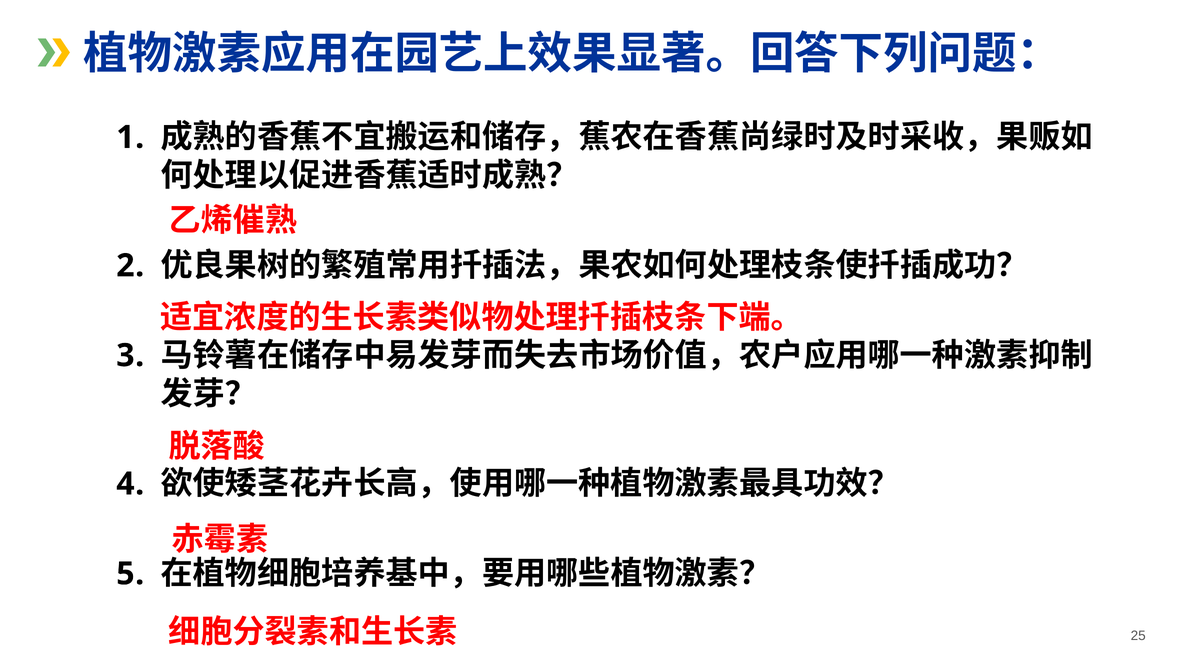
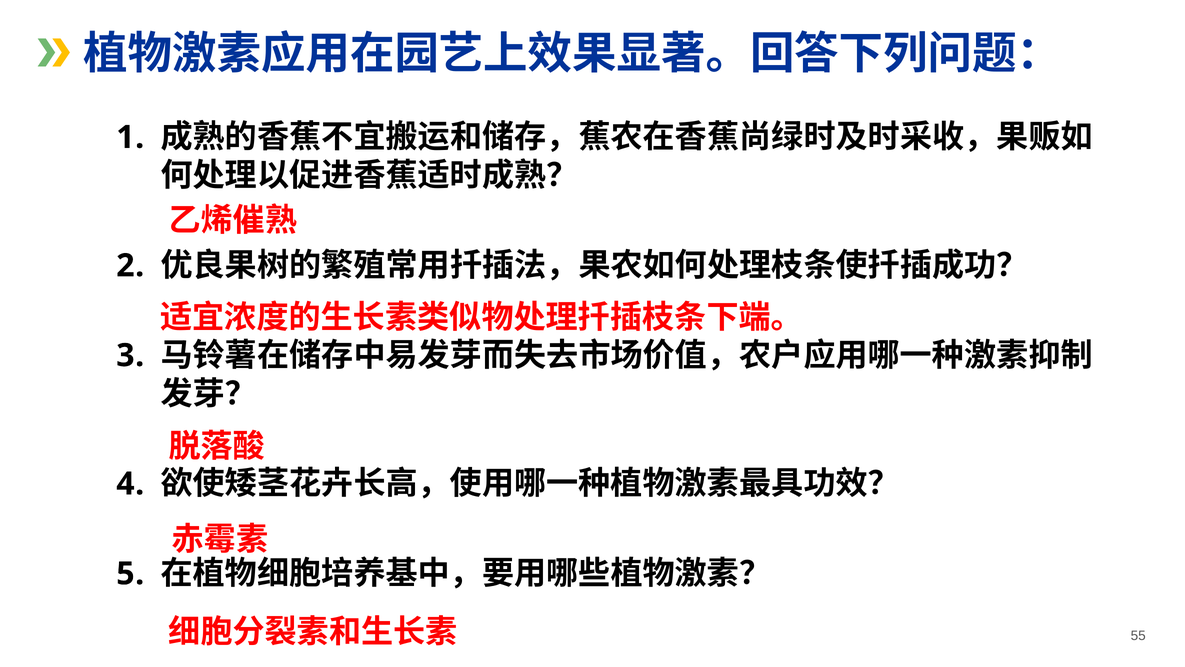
25: 25 -> 55
